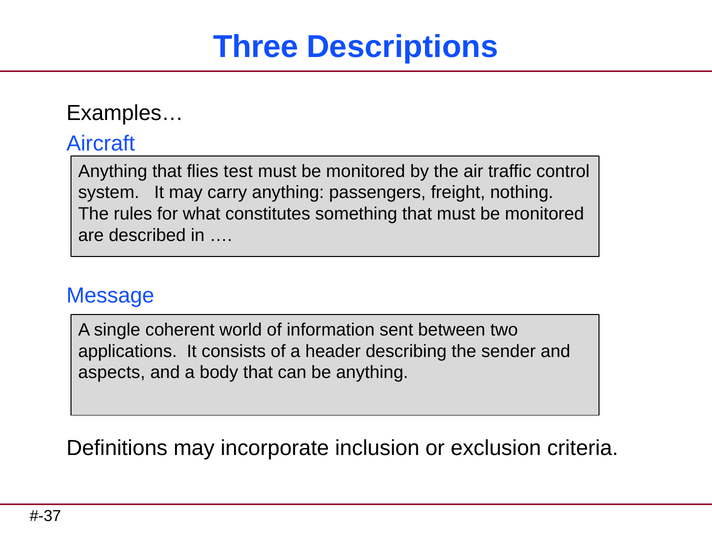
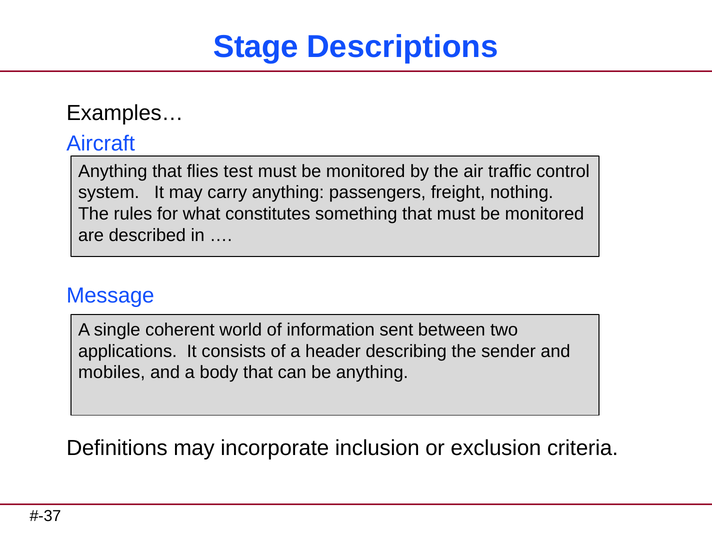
Three: Three -> Stage
aspects: aspects -> mobiles
